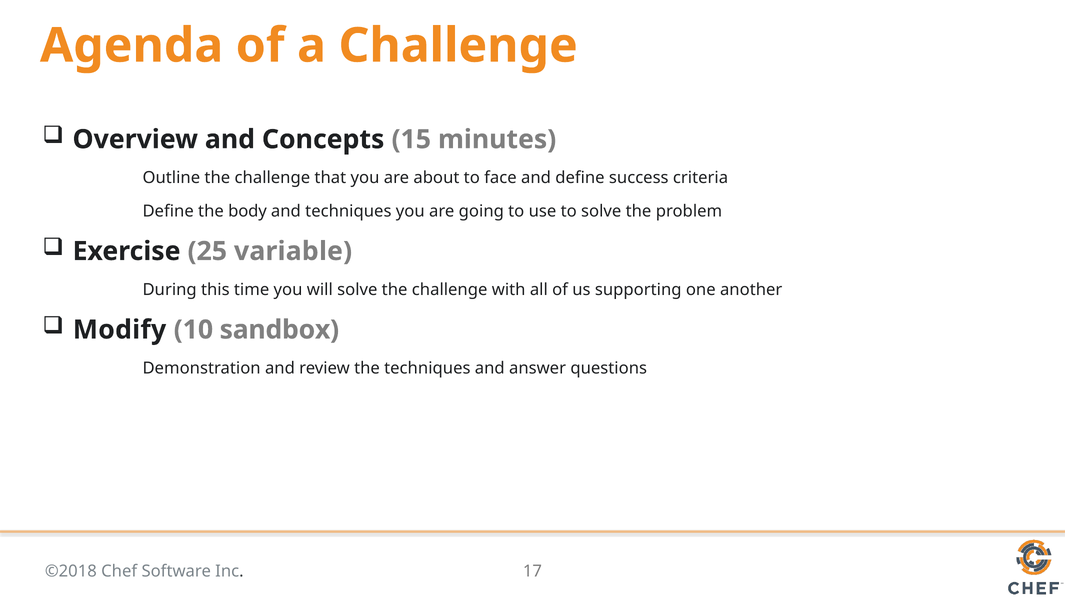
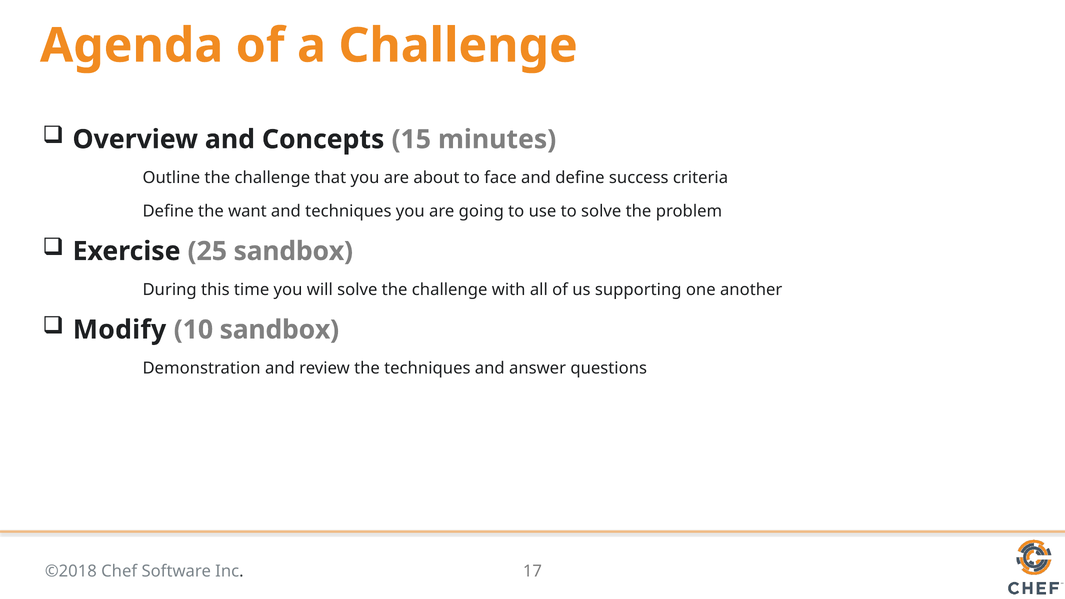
body: body -> want
25 variable: variable -> sandbox
